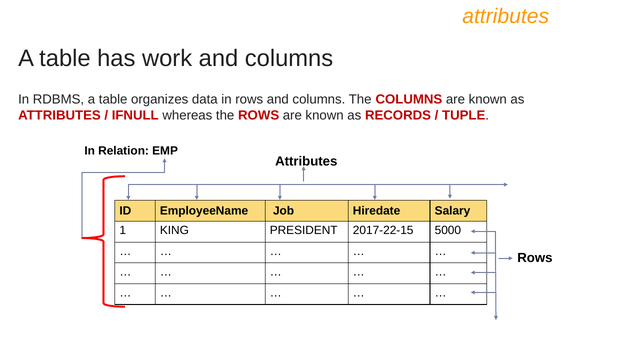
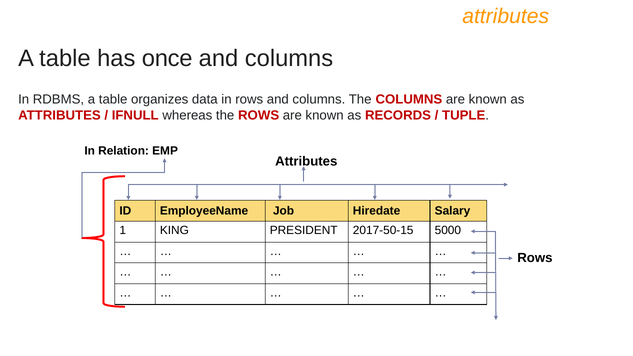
work: work -> once
2017-22-15: 2017-22-15 -> 2017-50-15
